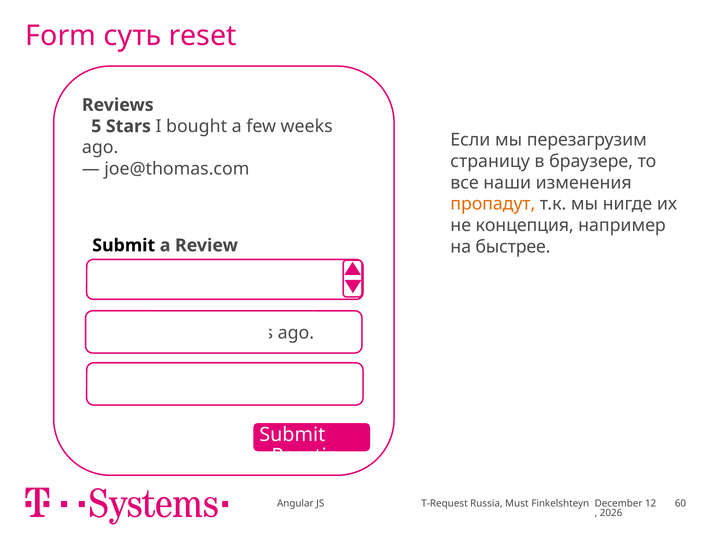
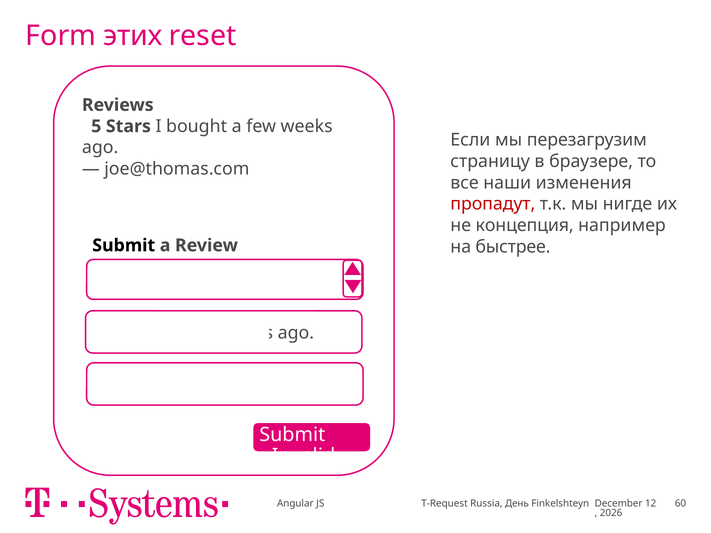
суть: суть -> этих
пропадут colour: orange -> red
Reactjs: Reactjs -> Invalid
Must: Must -> День
